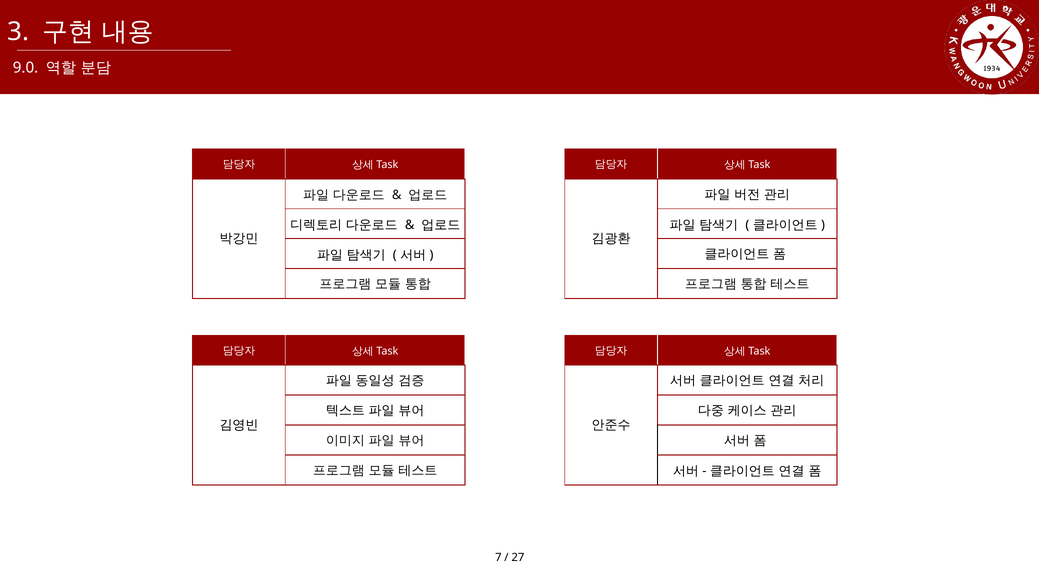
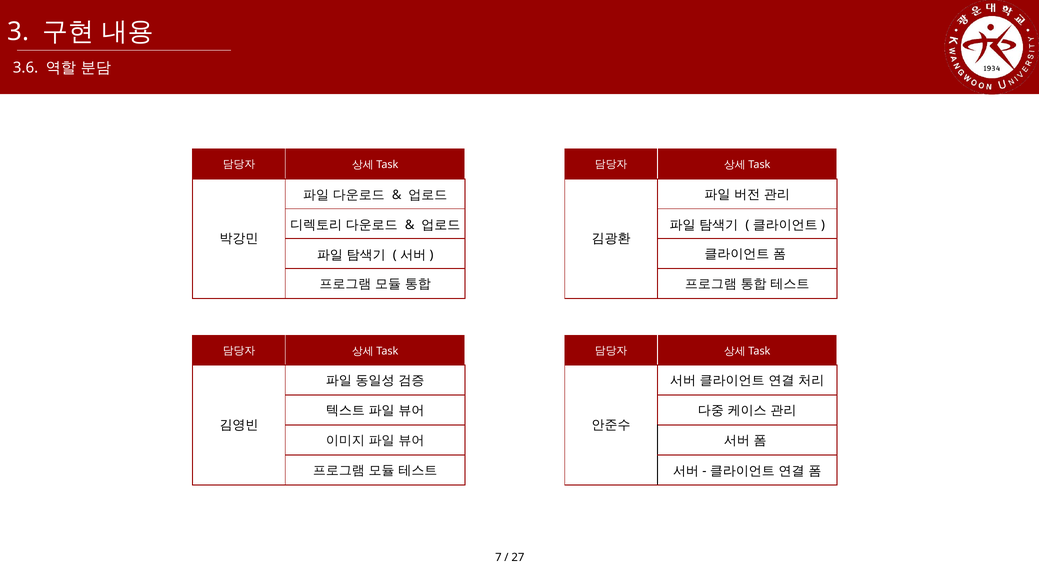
9.0: 9.0 -> 3.6
